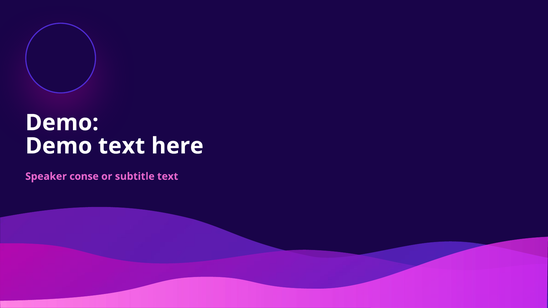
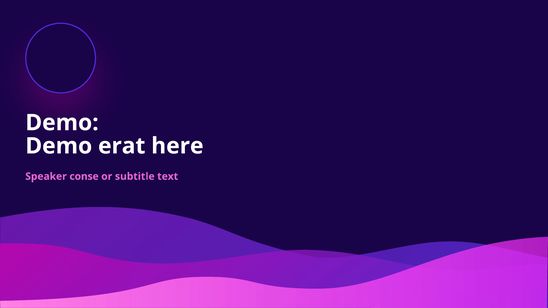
Demo text: text -> erat
